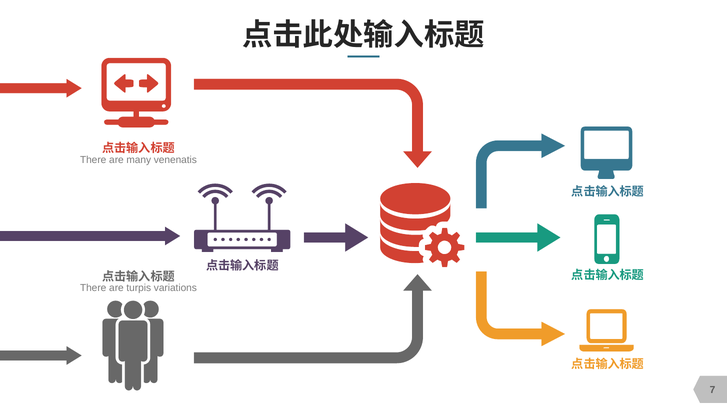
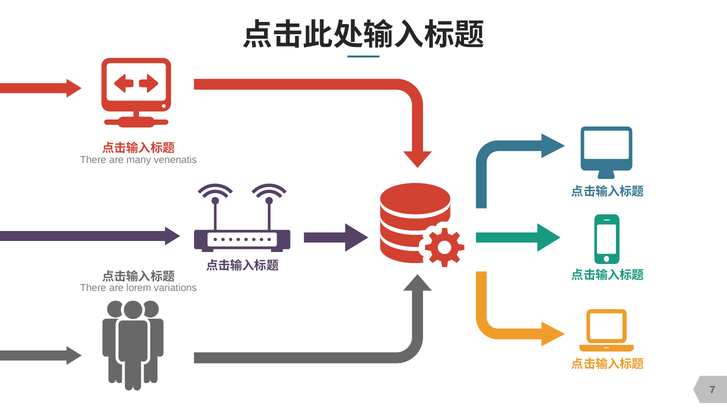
turpis: turpis -> lorem
